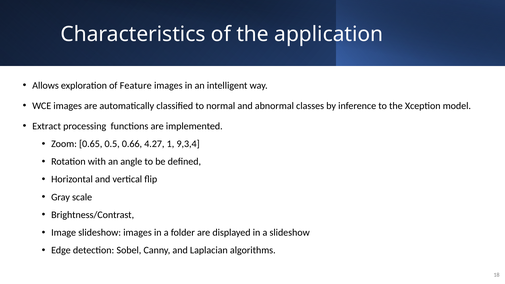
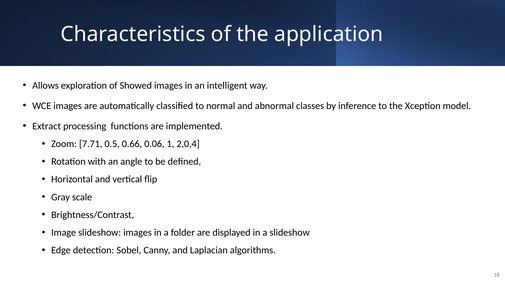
Feature: Feature -> Showed
0.65: 0.65 -> 7.71
4.27: 4.27 -> 0.06
9,3,4: 9,3,4 -> 2,0,4
